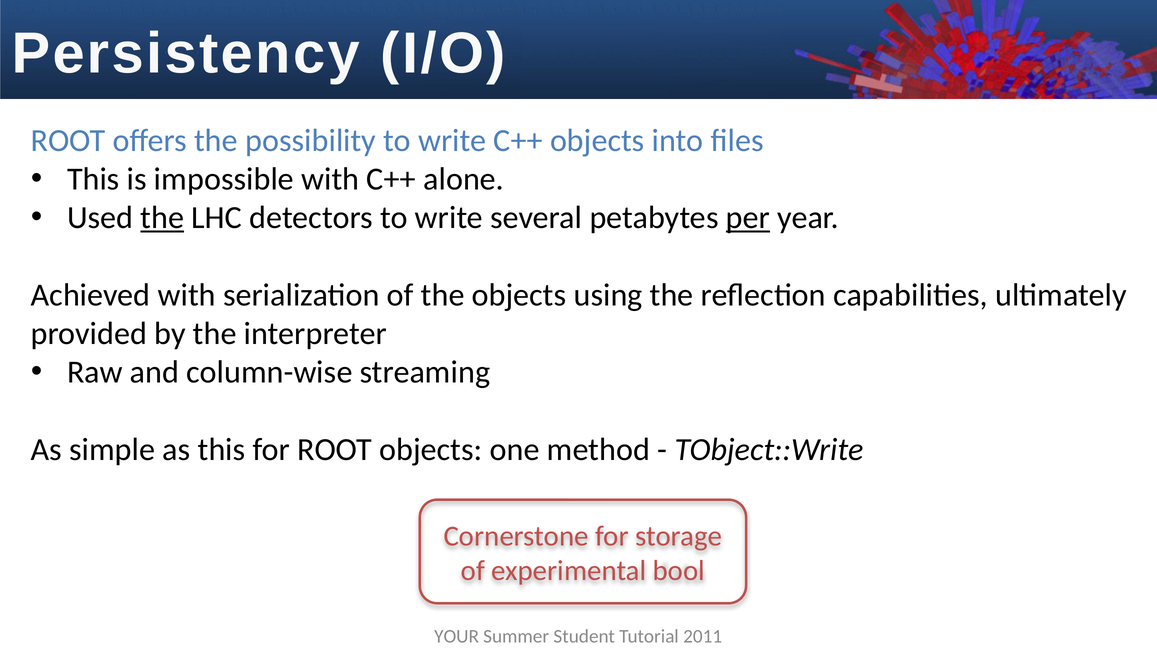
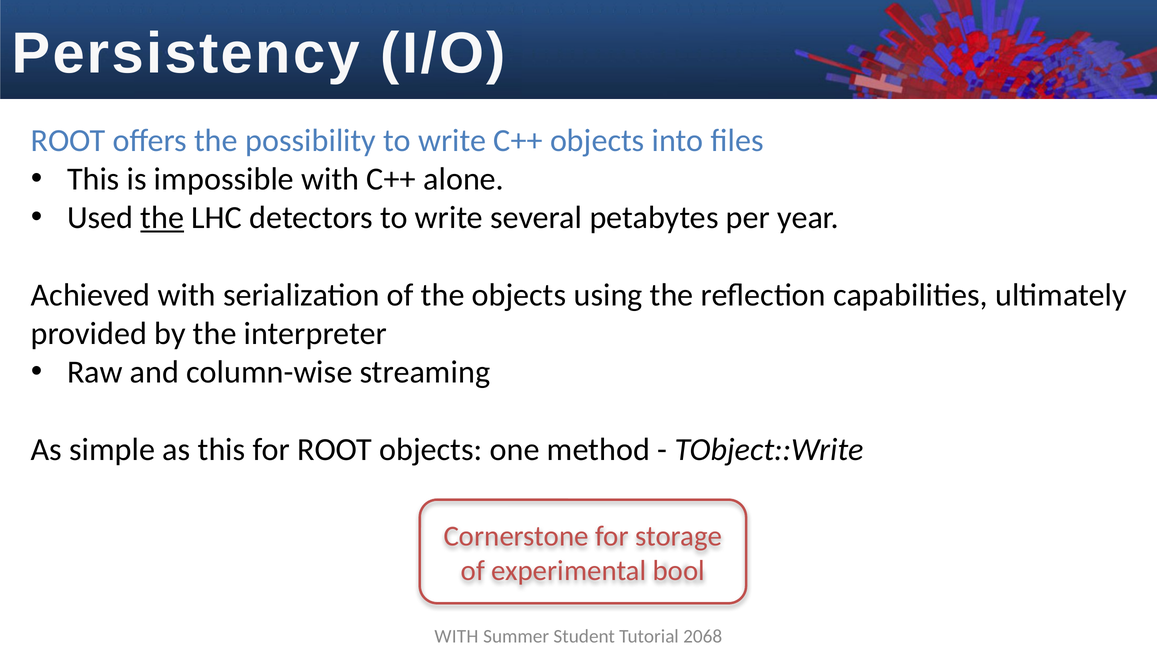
per underline: present -> none
YOUR at (457, 636): YOUR -> WITH
2011: 2011 -> 2068
